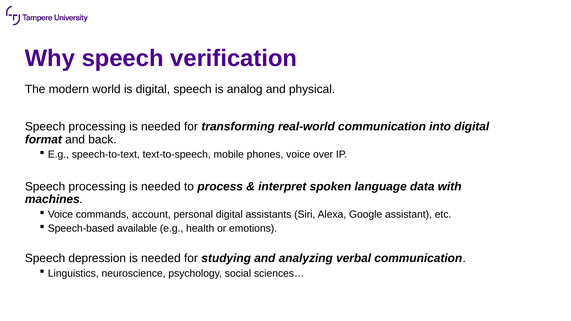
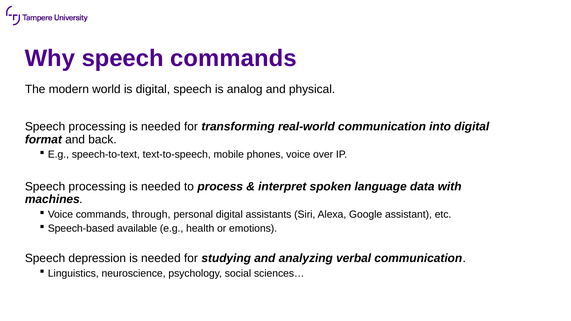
speech verification: verification -> commands
account: account -> through
